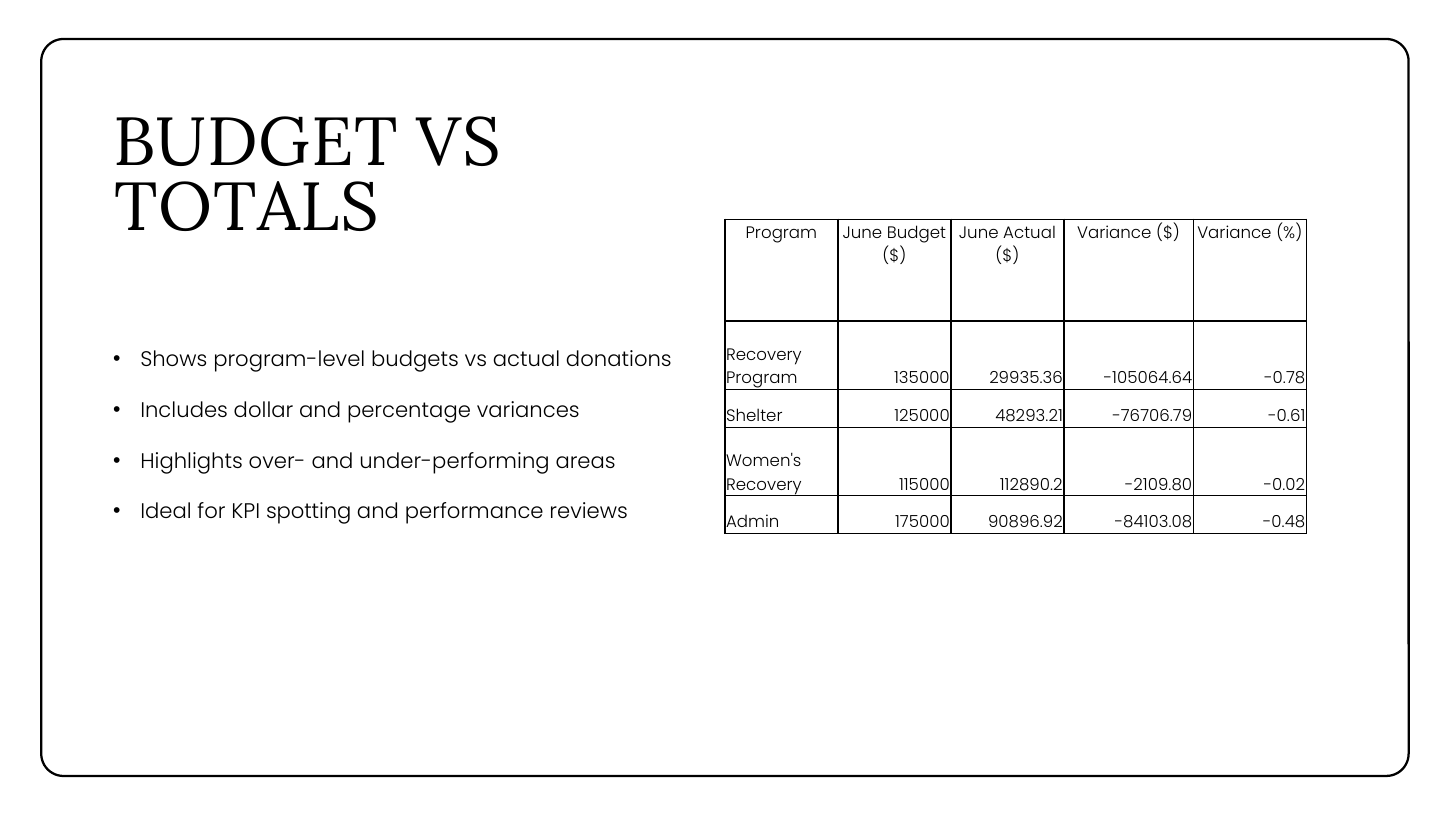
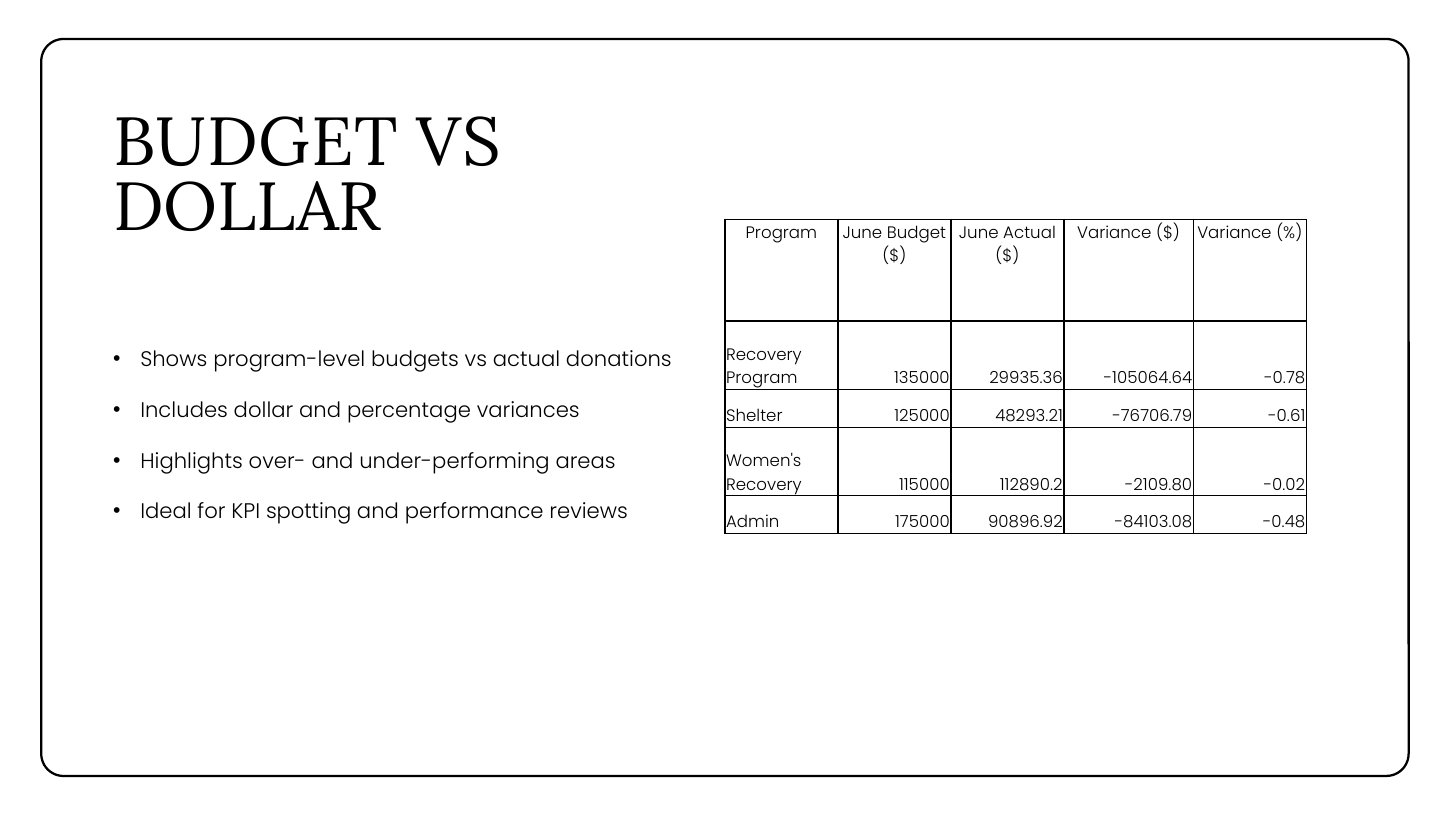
TOTALS at (247, 208): TOTALS -> DOLLAR
